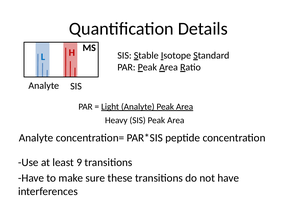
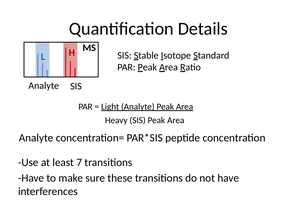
9: 9 -> 7
